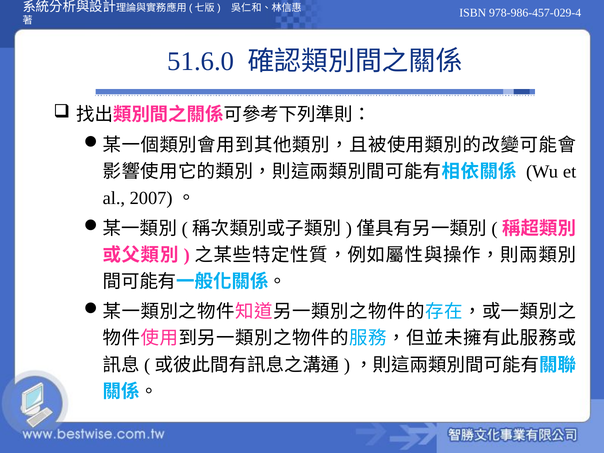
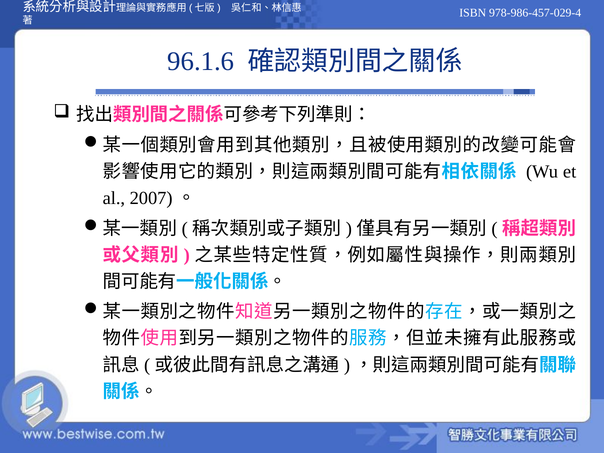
51.6.0: 51.6.0 -> 96.1.6
